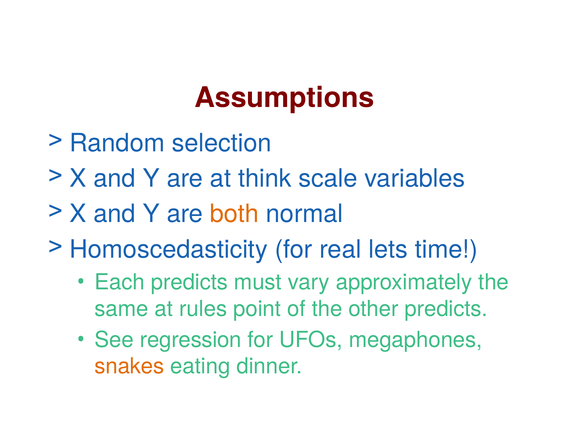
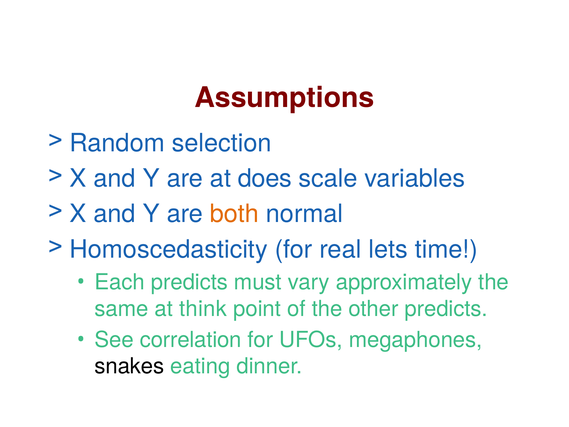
think: think -> does
rules: rules -> think
regression: regression -> correlation
snakes colour: orange -> black
